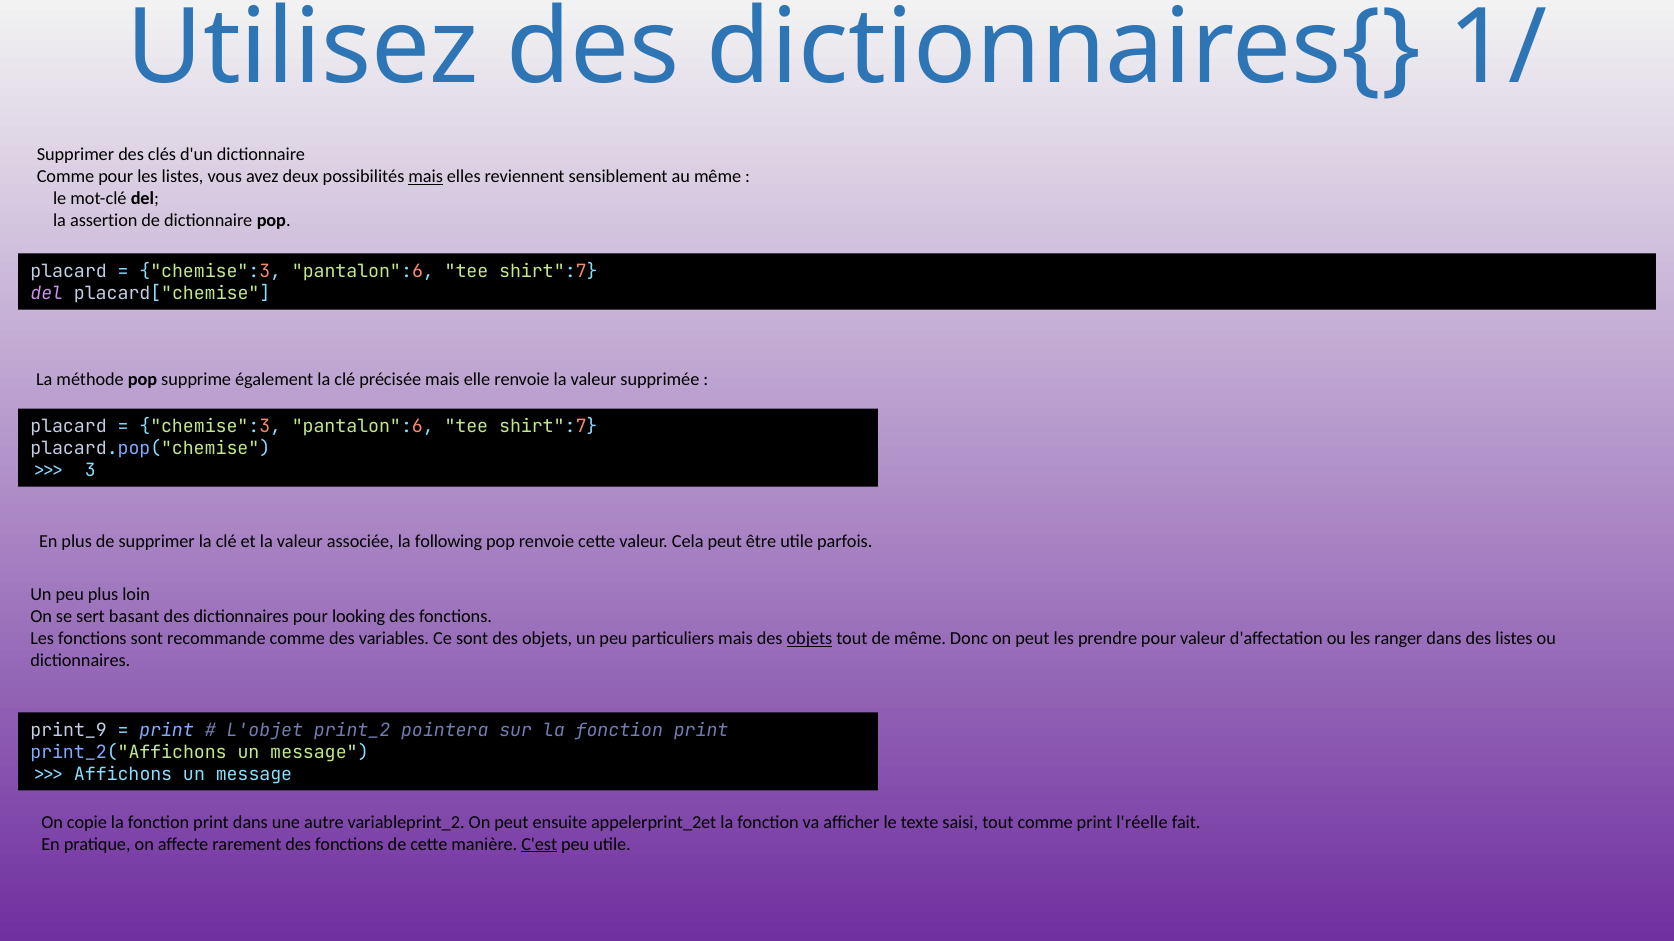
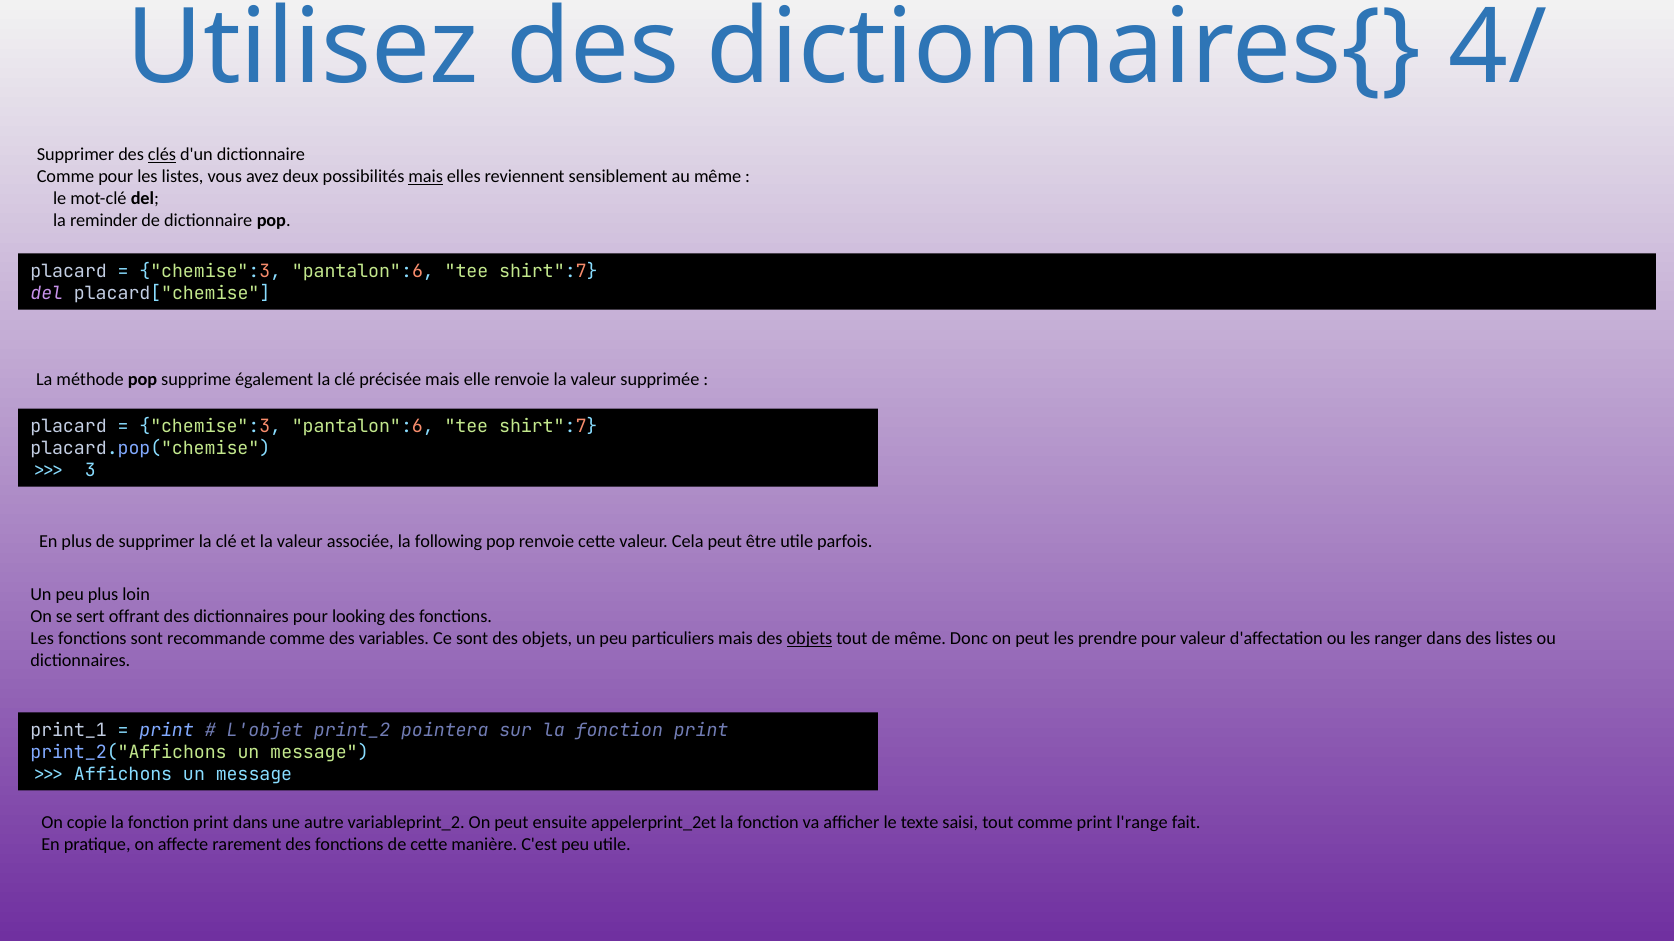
1/: 1/ -> 4/
clés underline: none -> present
assertion: assertion -> reminder
basant: basant -> offrant
print_9: print_9 -> print_1
l'réelle: l'réelle -> l'range
C'est underline: present -> none
